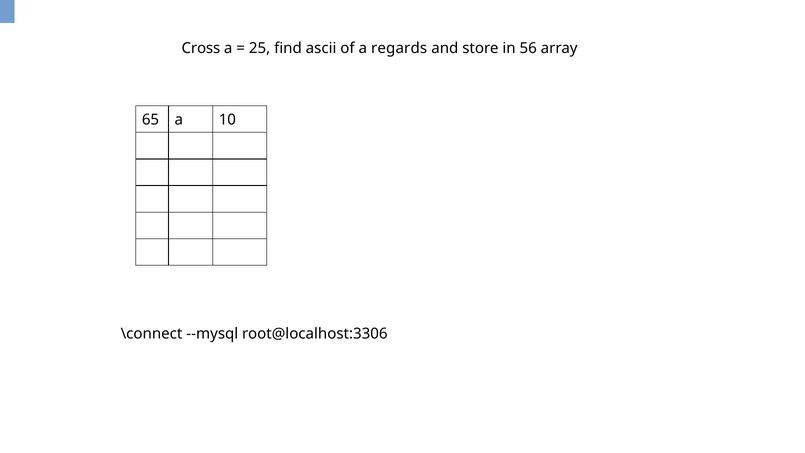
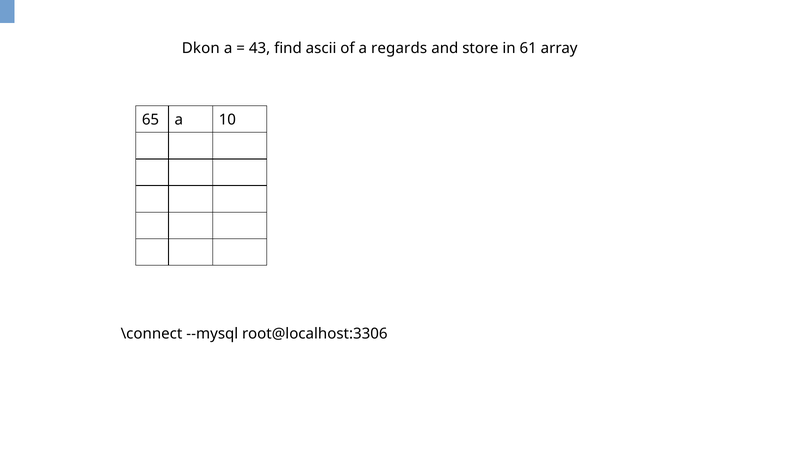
Cross: Cross -> Dkon
25: 25 -> 43
56: 56 -> 61
